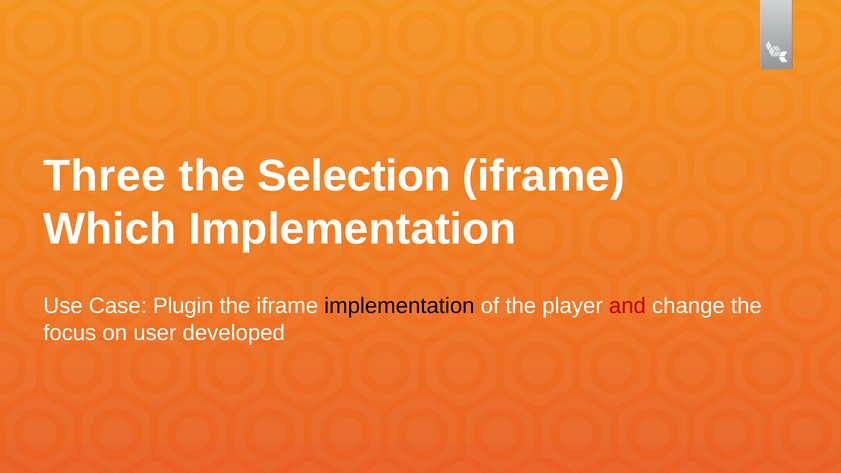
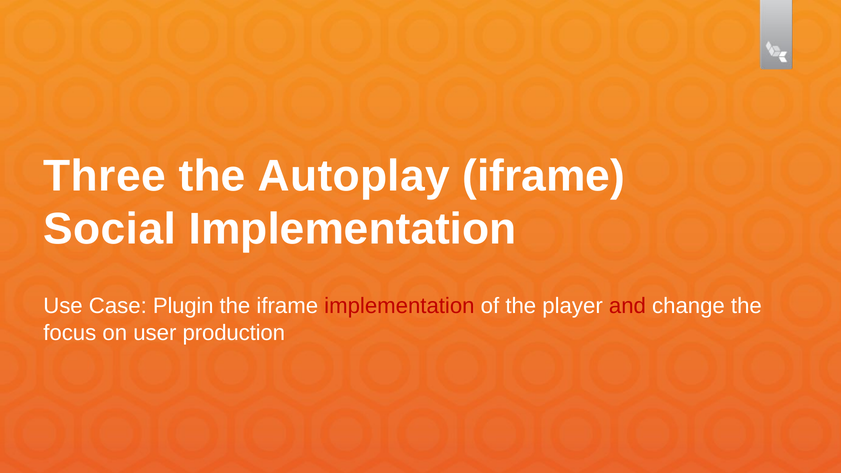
Selection: Selection -> Autoplay
Which: Which -> Social
implementation at (399, 306) colour: black -> red
developed: developed -> production
